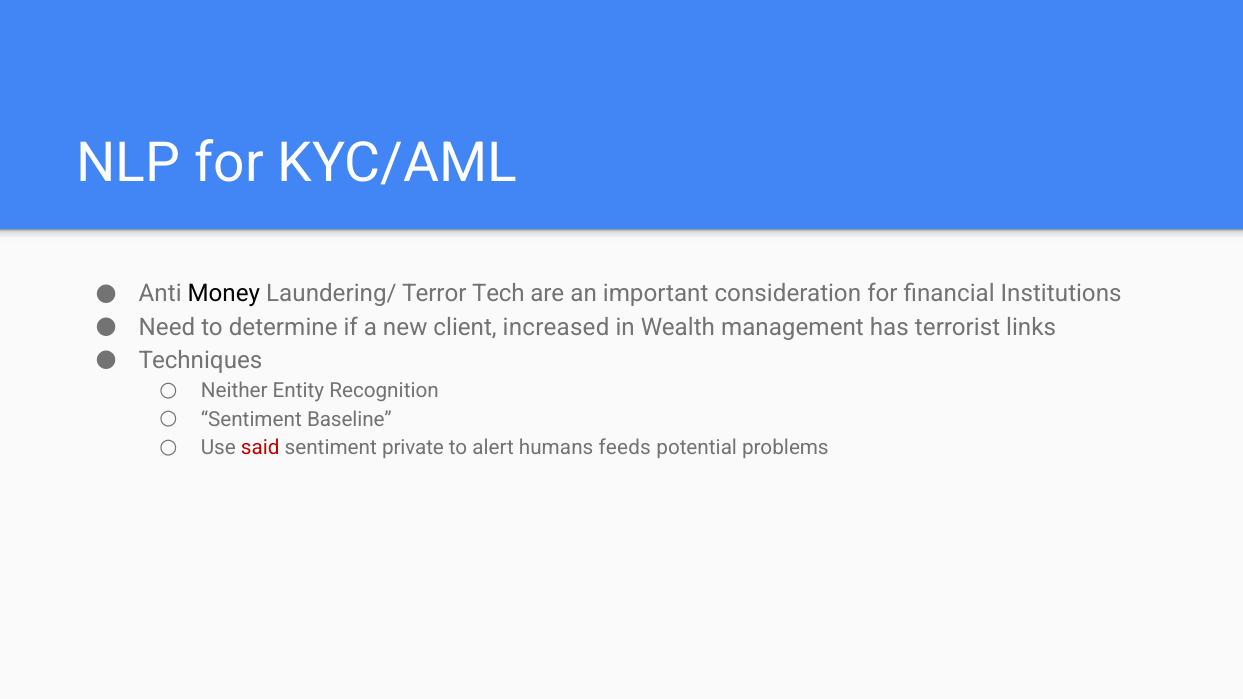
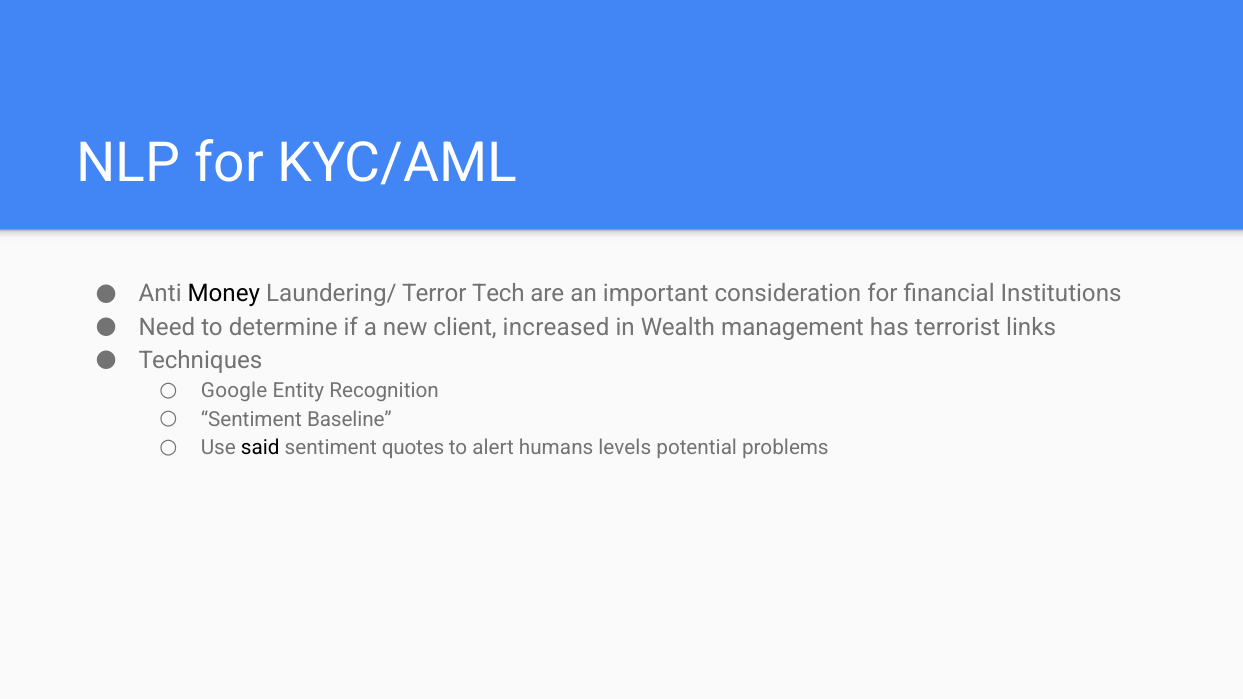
Neither: Neither -> Google
said colour: red -> black
private: private -> quotes
feeds: feeds -> levels
